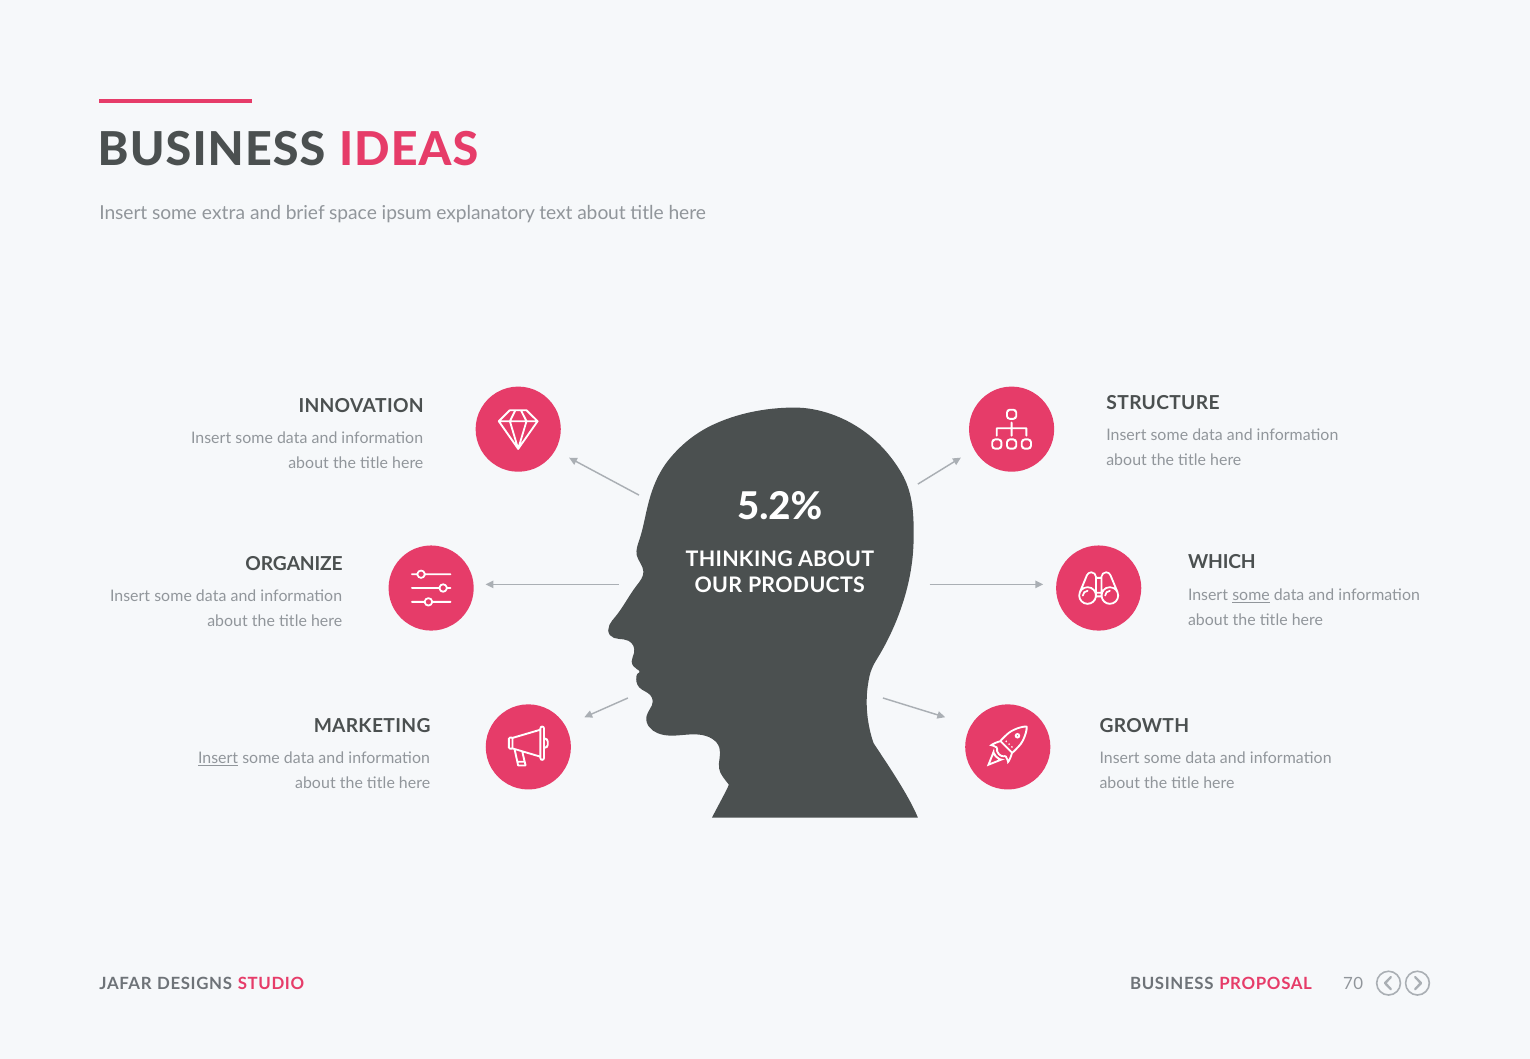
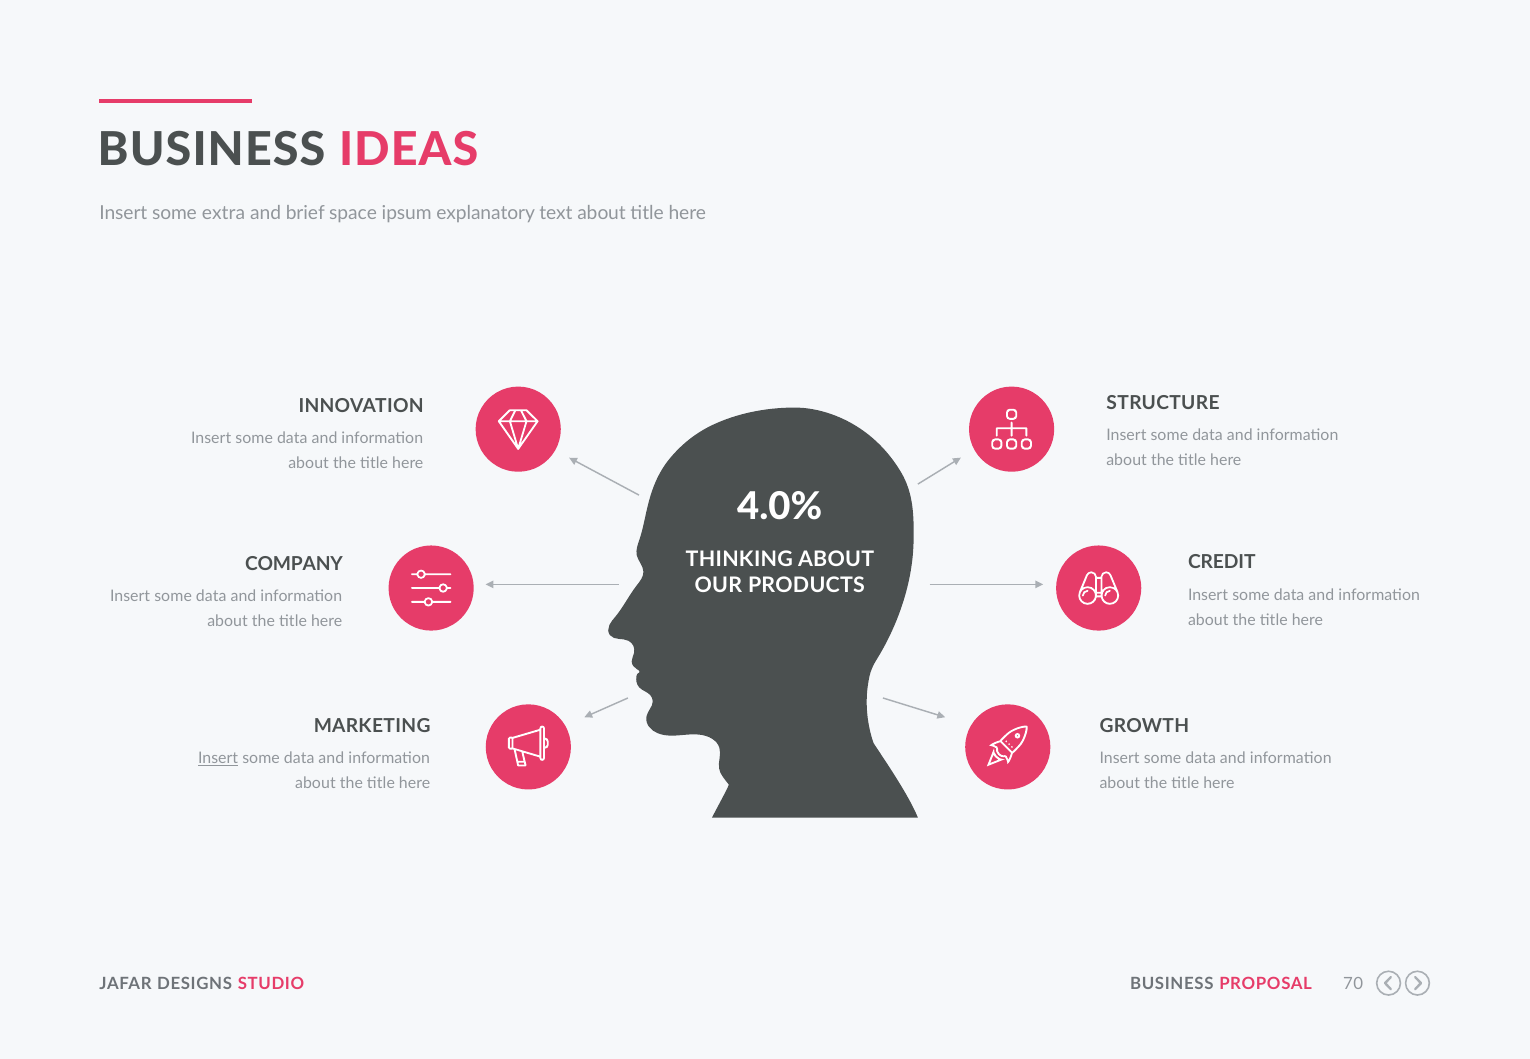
5.2%: 5.2% -> 4.0%
WHICH: WHICH -> CREDIT
ORGANIZE: ORGANIZE -> COMPANY
some at (1251, 595) underline: present -> none
